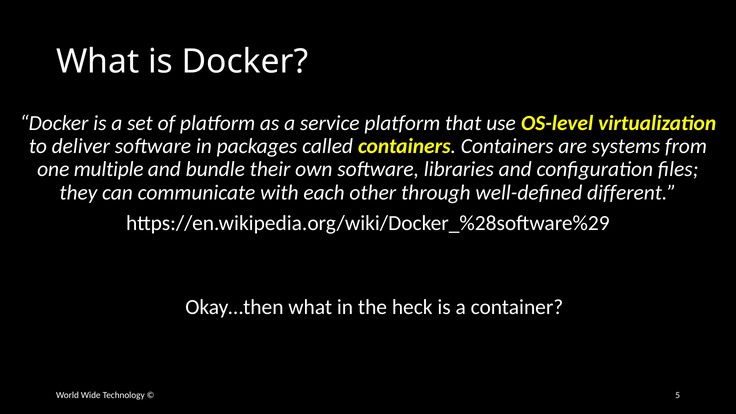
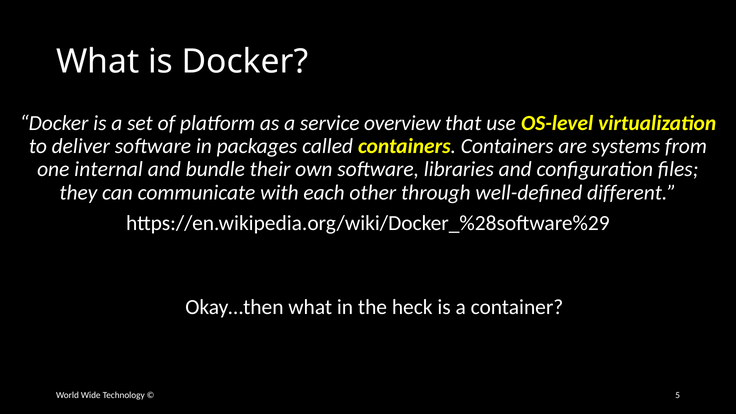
service platform: platform -> overview
multiple: multiple -> internal
